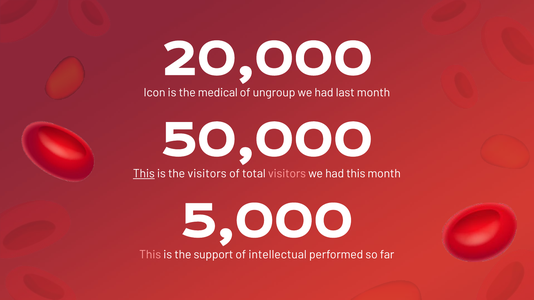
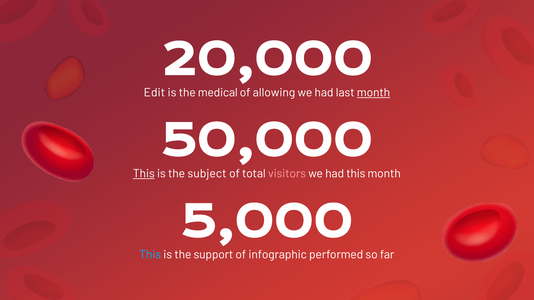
Icon: Icon -> Edit
ungroup: ungroup -> allowing
month at (374, 93) underline: none -> present
the visitors: visitors -> subject
This at (150, 255) colour: pink -> light blue
intellectual: intellectual -> infographic
